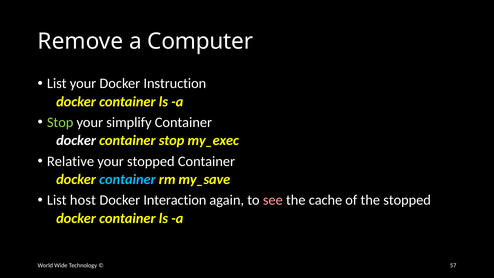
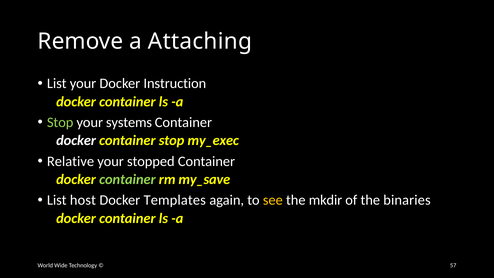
Computer: Computer -> Attaching
simplify: simplify -> systems
container at (127, 179) colour: light blue -> light green
Interaction: Interaction -> Templates
see colour: pink -> yellow
cache: cache -> mkdir
the stopped: stopped -> binaries
